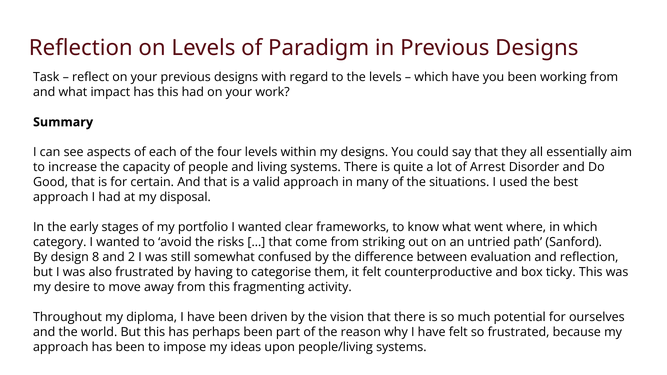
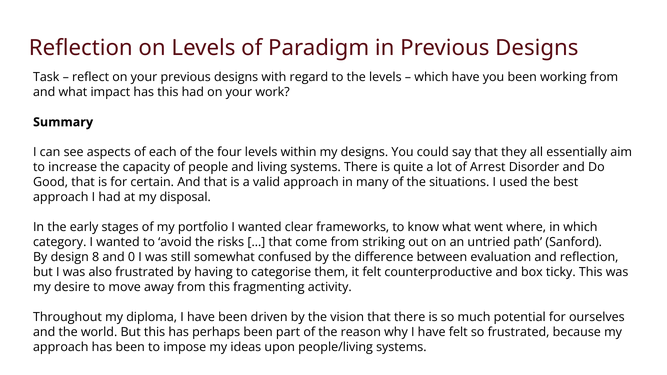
2: 2 -> 0
